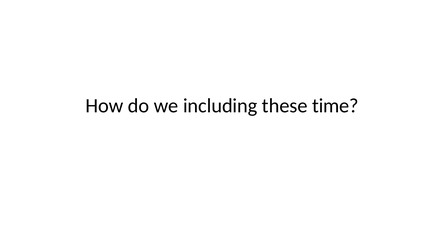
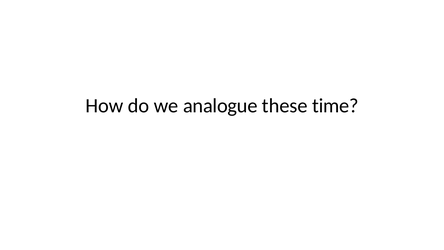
including: including -> analogue
